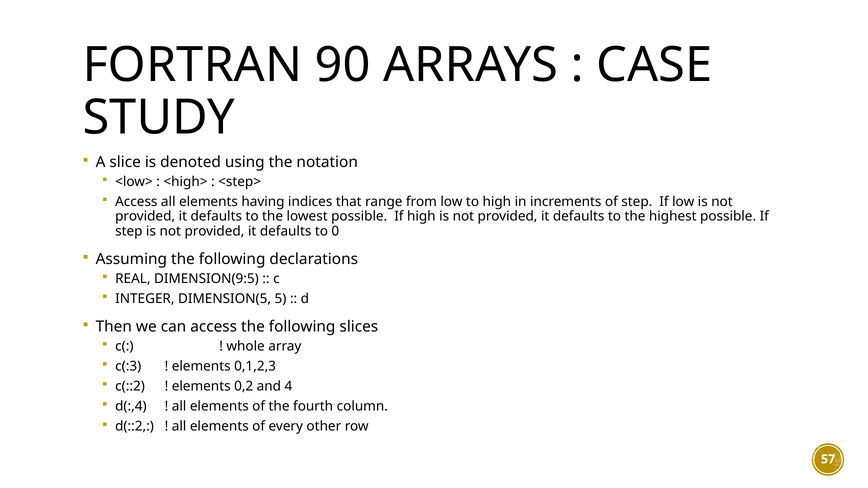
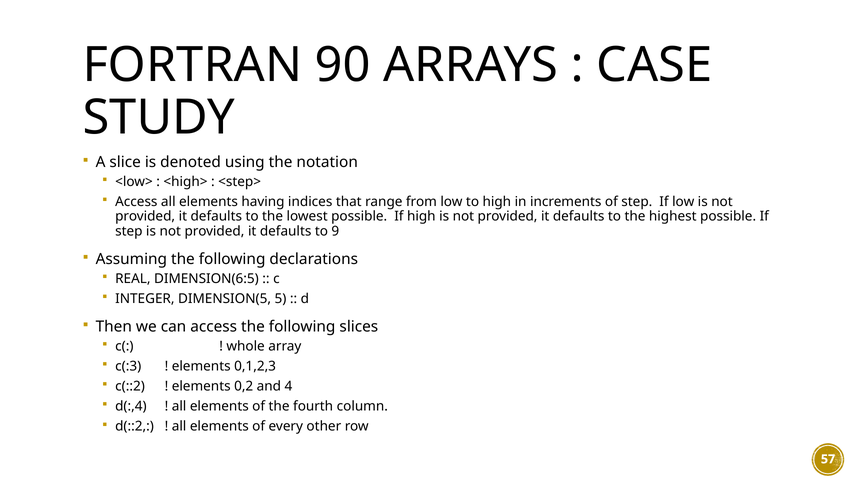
0: 0 -> 9
DIMENSION(9:5: DIMENSION(9:5 -> DIMENSION(6:5
